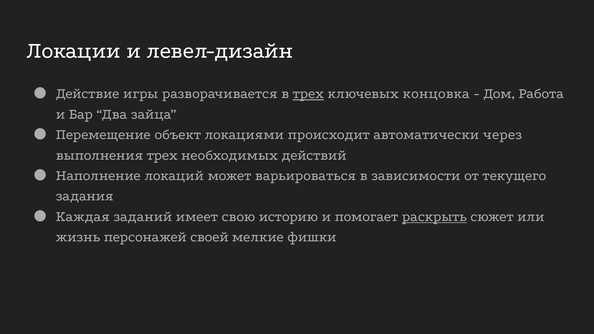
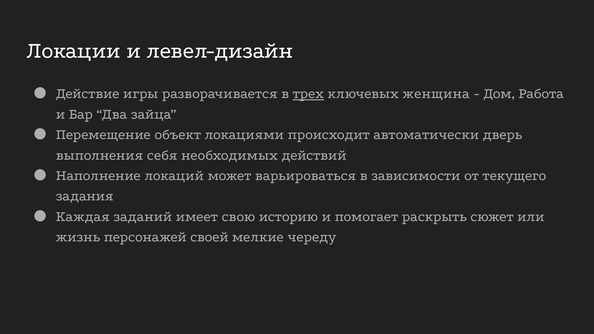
концовка: концовка -> женщина
через: через -> дверь
выполнения трех: трех -> себя
раскрыть underline: present -> none
фишки: фишки -> череду
